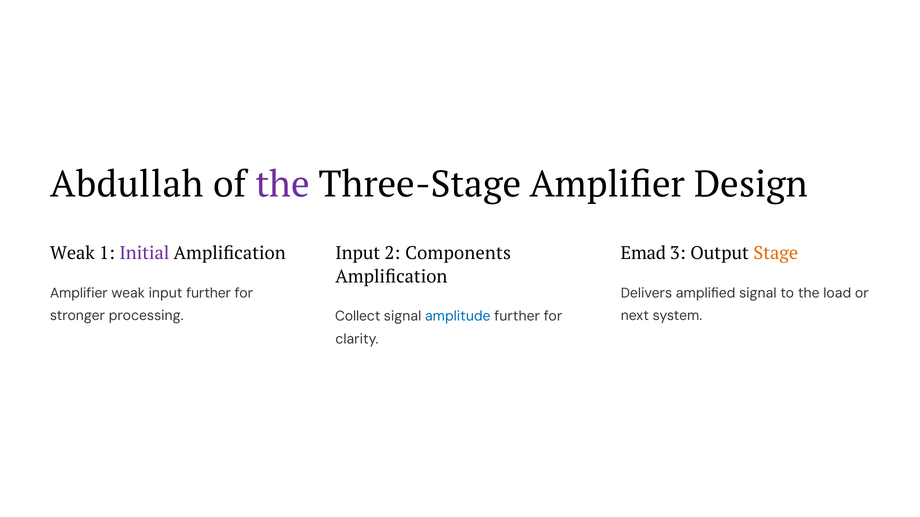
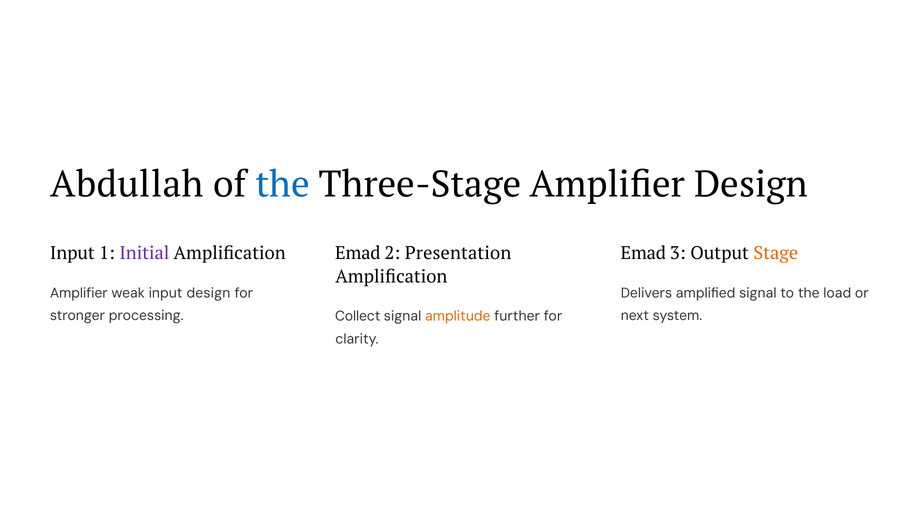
the at (283, 185) colour: purple -> blue
Weak at (72, 254): Weak -> Input
Input at (358, 254): Input -> Emad
Components: Components -> Presentation
input further: further -> design
amplitude colour: blue -> orange
